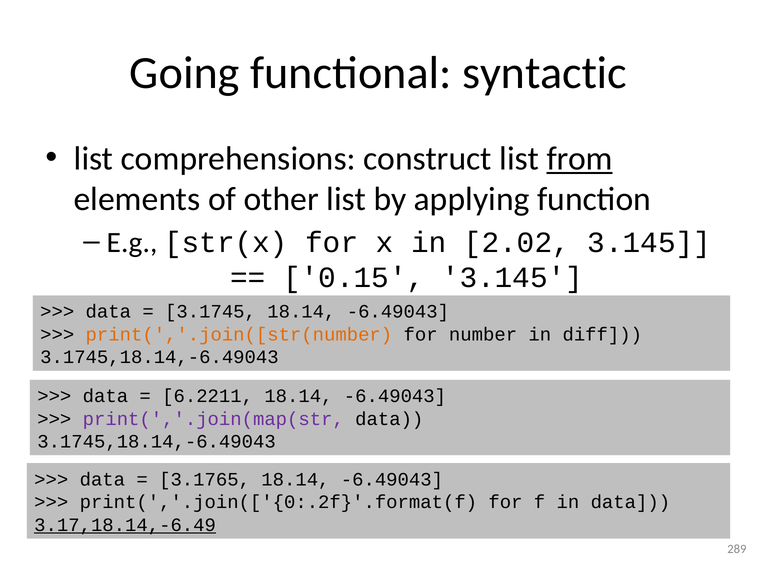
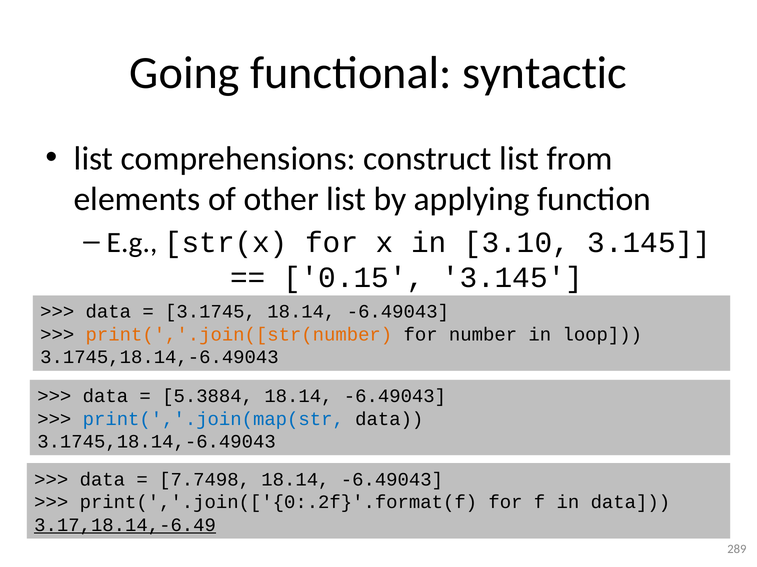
from underline: present -> none
2.02: 2.02 -> 3.10
diff: diff -> loop
6.2211: 6.2211 -> 5.3884
print(','.join(map(str colour: purple -> blue
3.1765: 3.1765 -> 7.7498
